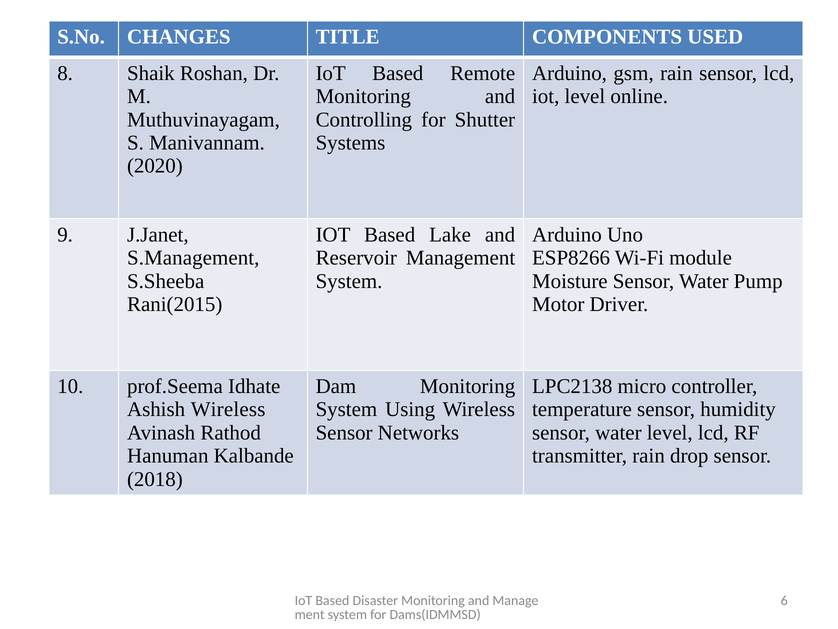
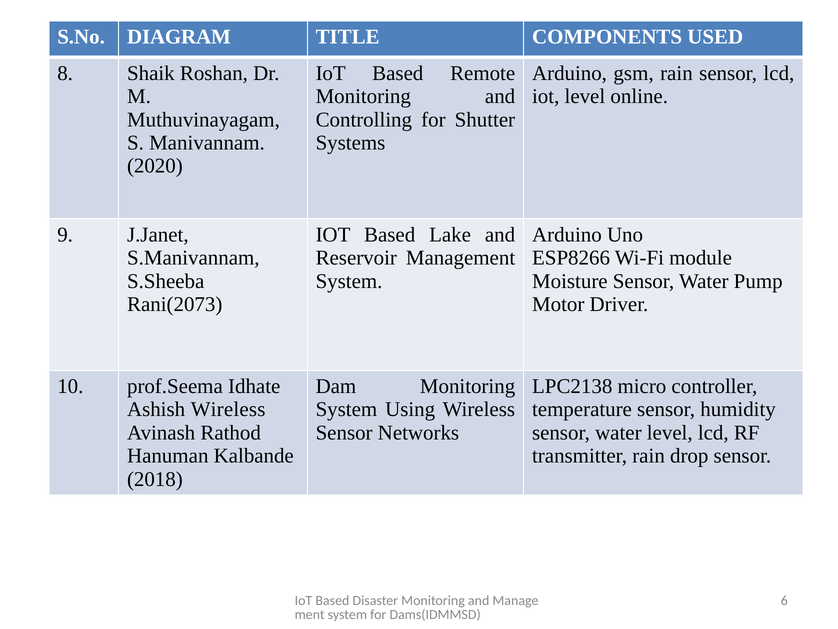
CHANGES: CHANGES -> DIAGRAM
S.Management: S.Management -> S.Manivannam
Rani(2015: Rani(2015 -> Rani(2073
